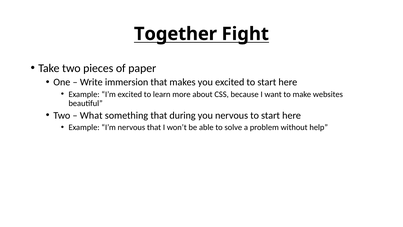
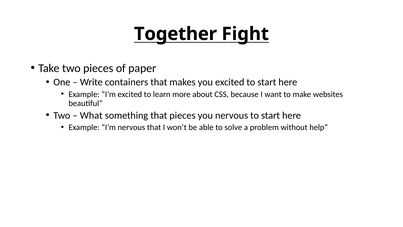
immersion: immersion -> containers
that during: during -> pieces
